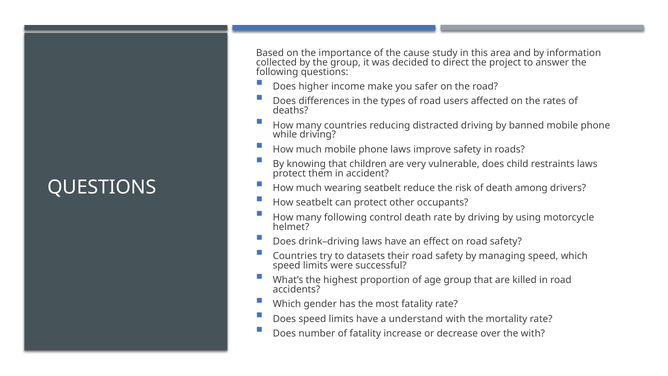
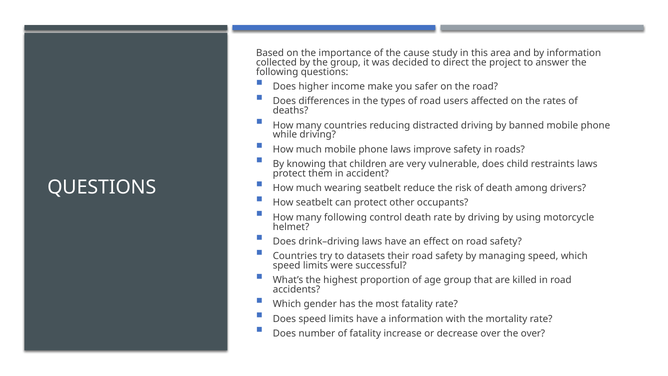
a understand: understand -> information
the with: with -> over
